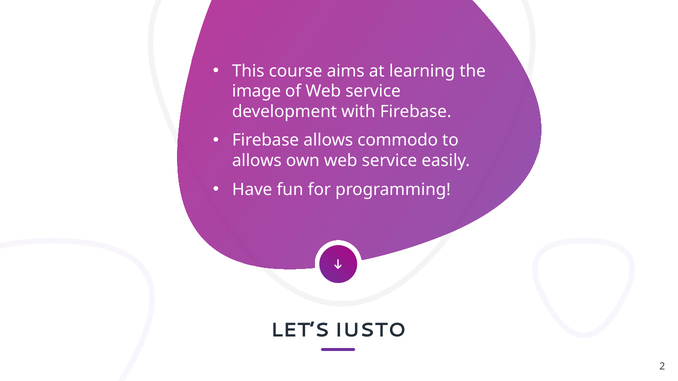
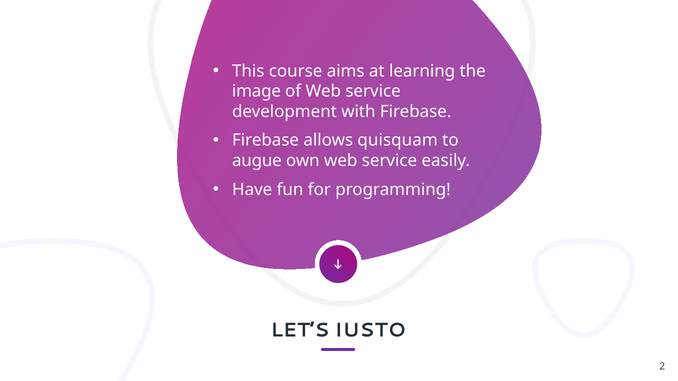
commodo: commodo -> quisquam
allows at (257, 161): allows -> augue
